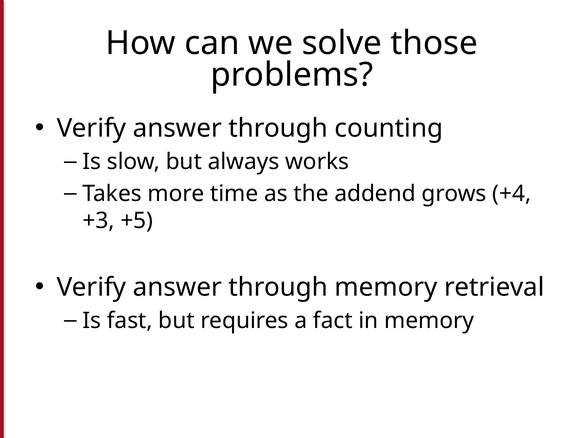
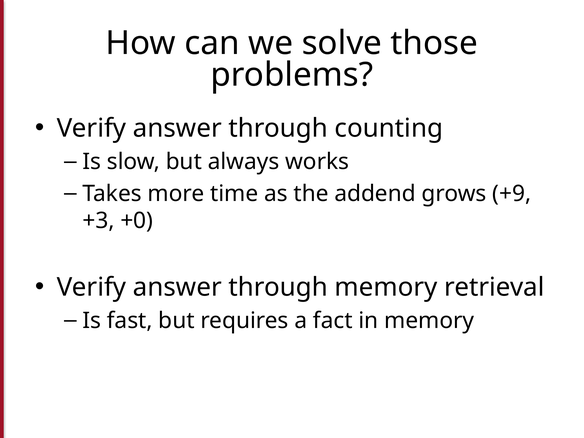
+4: +4 -> +9
+5: +5 -> +0
